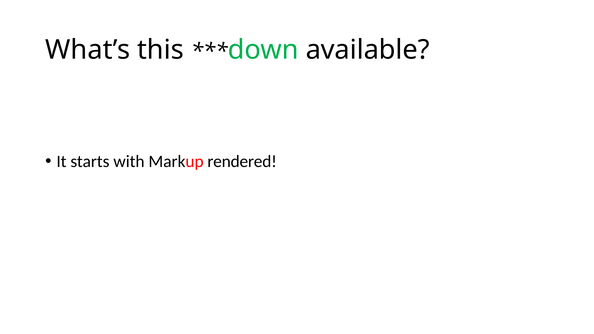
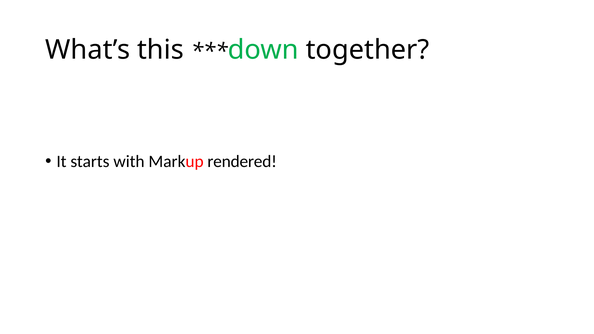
available: available -> together
